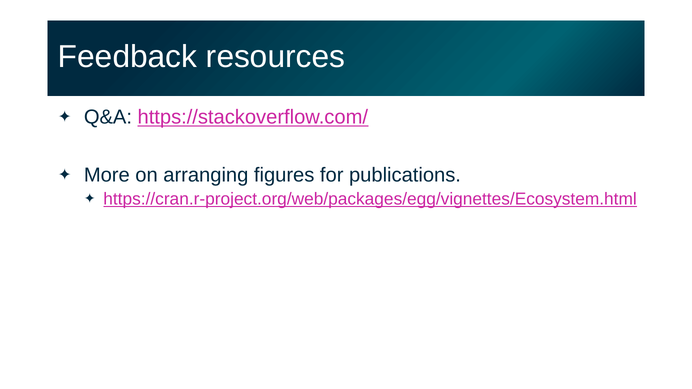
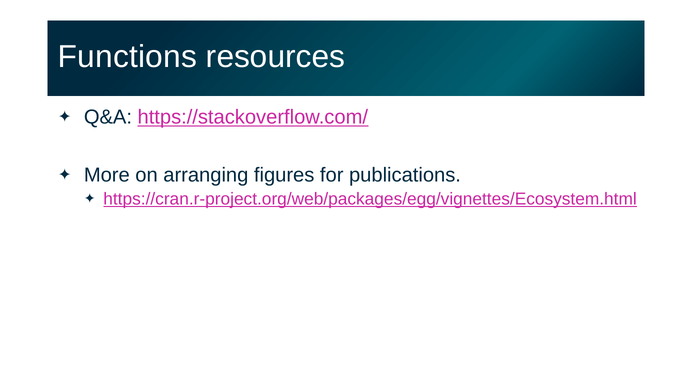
Feedback: Feedback -> Functions
